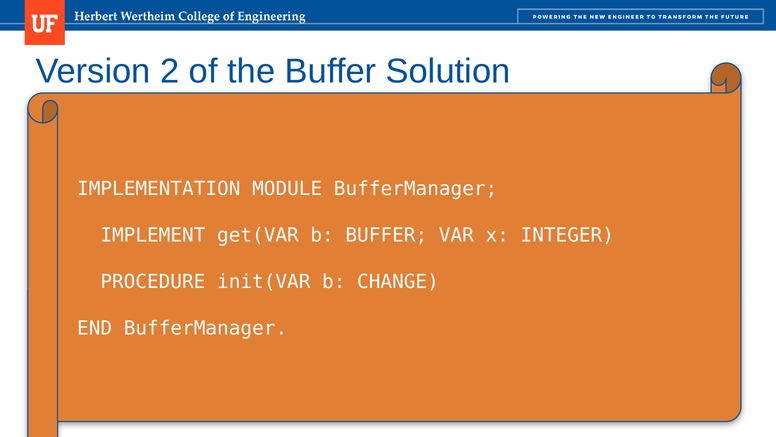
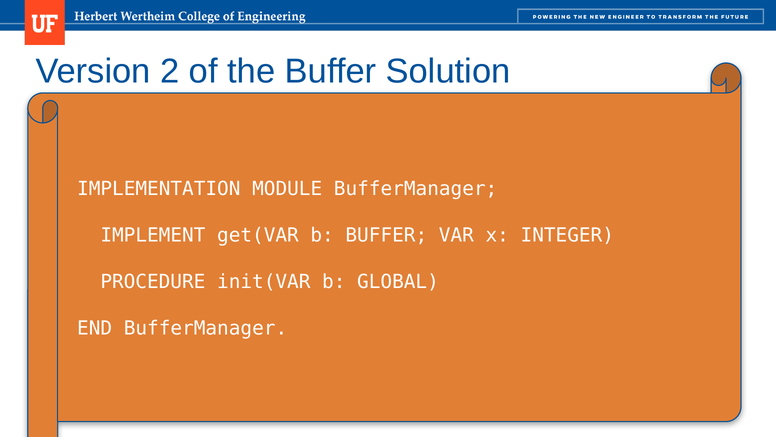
CHANGE: CHANGE -> GLOBAL
